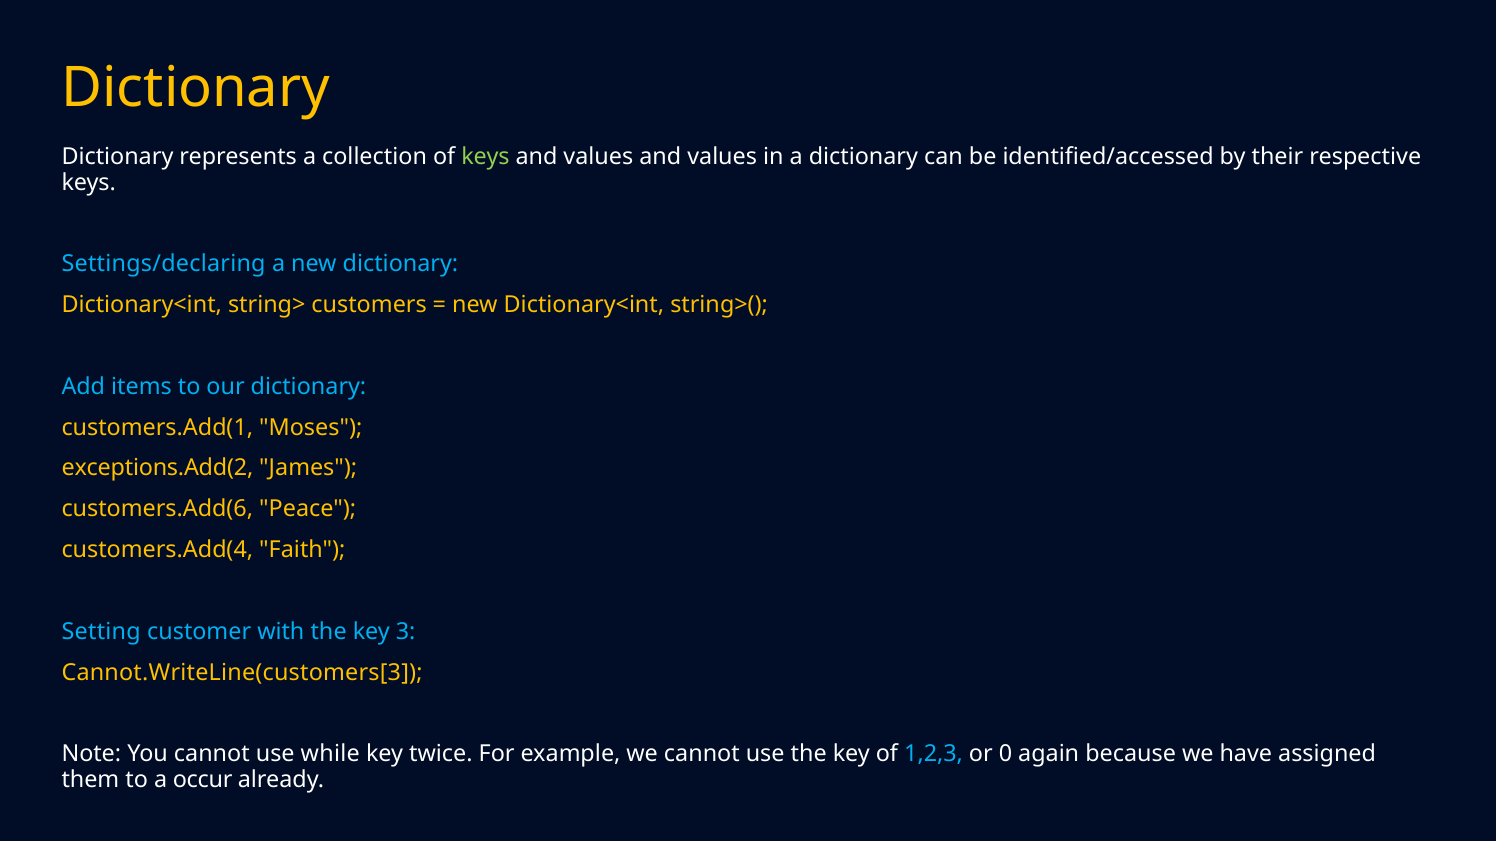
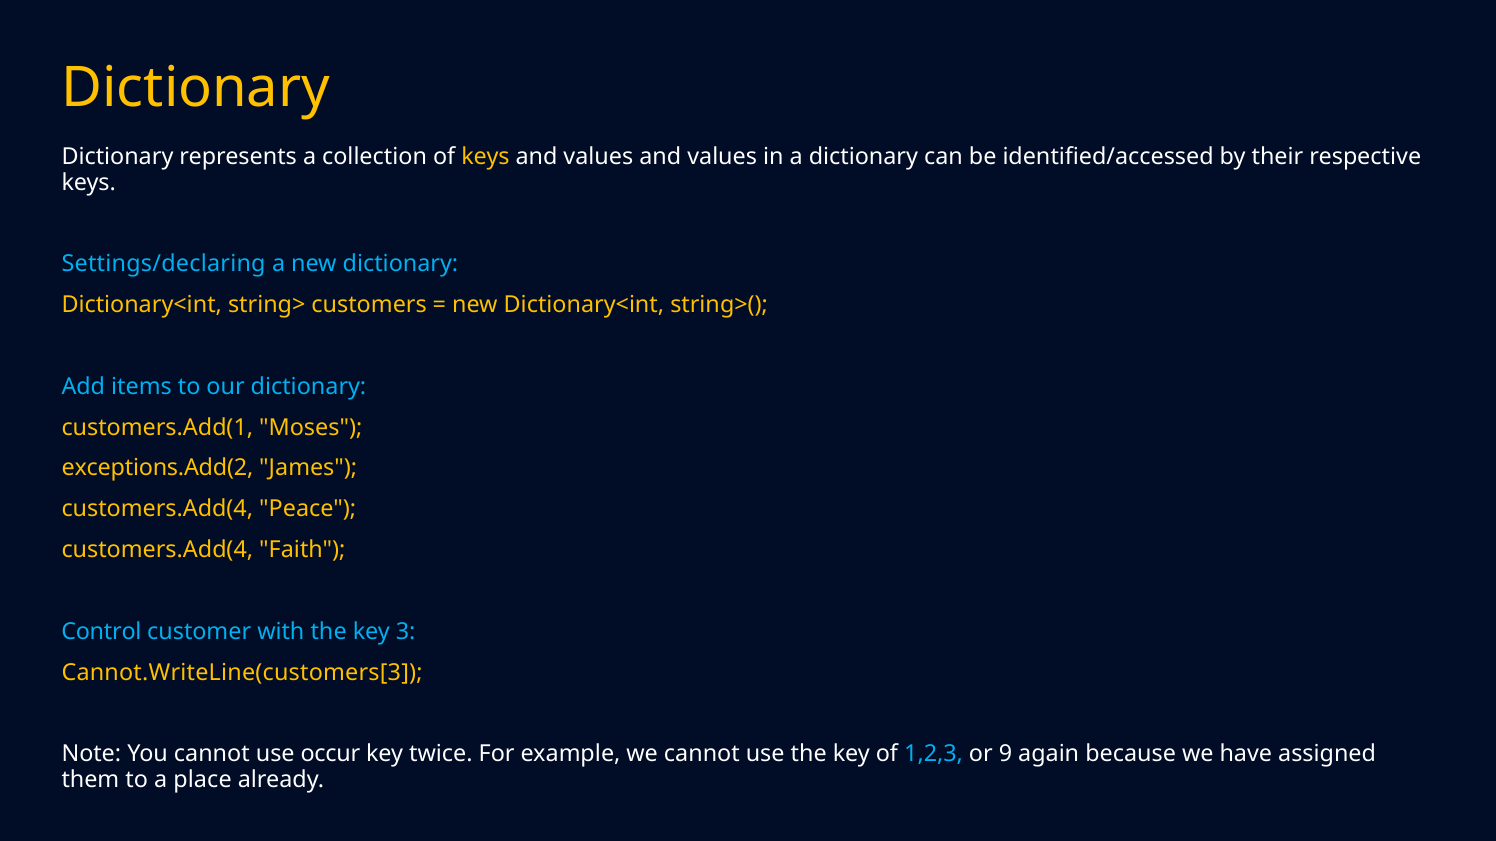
keys at (485, 157) colour: light green -> yellow
customers.Add(6 at (157, 509): customers.Add(6 -> customers.Add(4
Setting: Setting -> Control
while: while -> occur
0: 0 -> 9
occur: occur -> place
